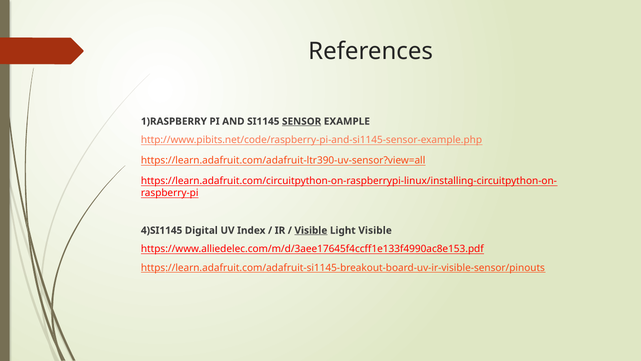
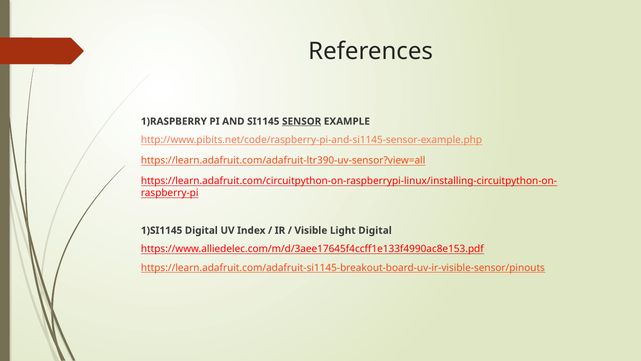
4)SI1145: 4)SI1145 -> 1)SI1145
Visible at (311, 230) underline: present -> none
Light Visible: Visible -> Digital
